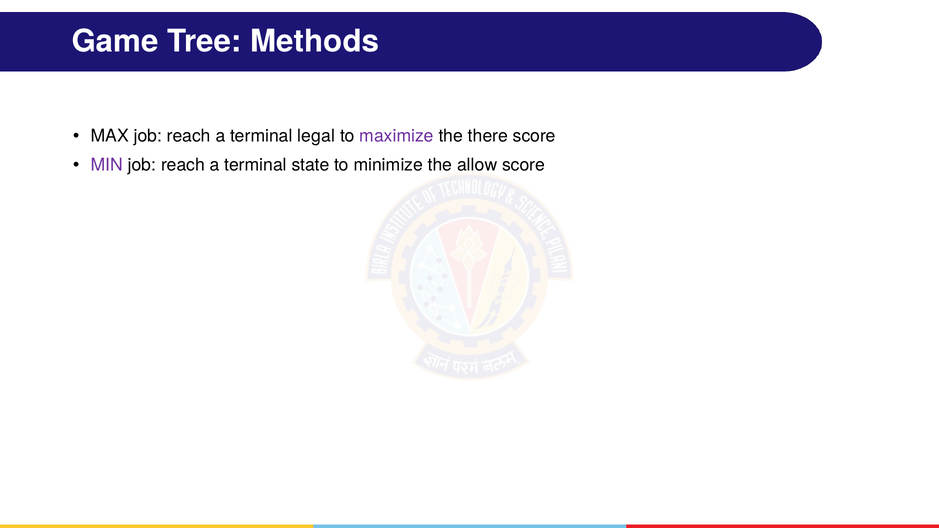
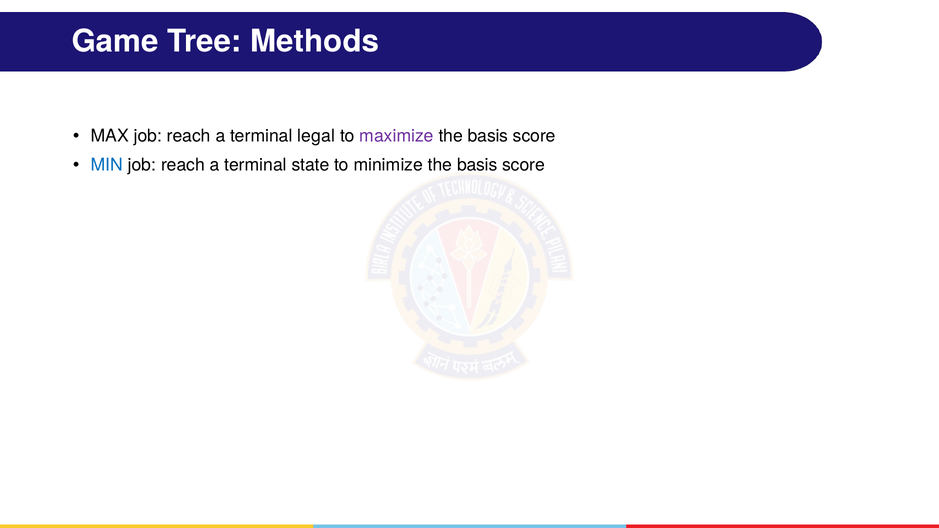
there at (488, 136): there -> basis
MIN colour: purple -> blue
minimize the allow: allow -> basis
